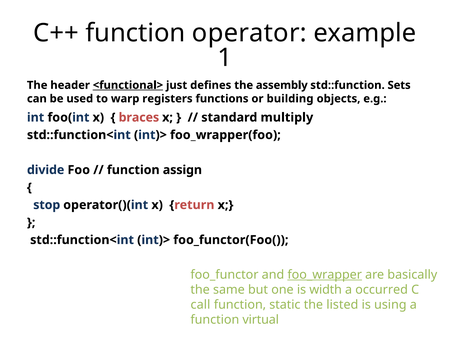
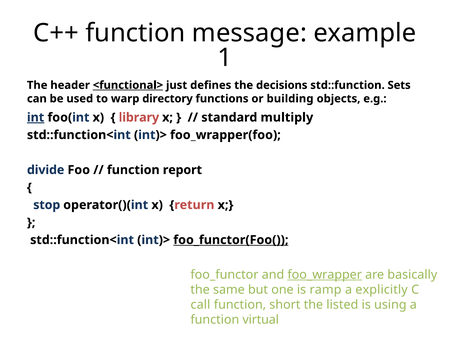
operator: operator -> message
assembly: assembly -> decisions
registers: registers -> directory
int underline: none -> present
braces: braces -> library
assign: assign -> report
foo_functor(Foo( underline: none -> present
width: width -> ramp
occurred: occurred -> explicitly
static: static -> short
